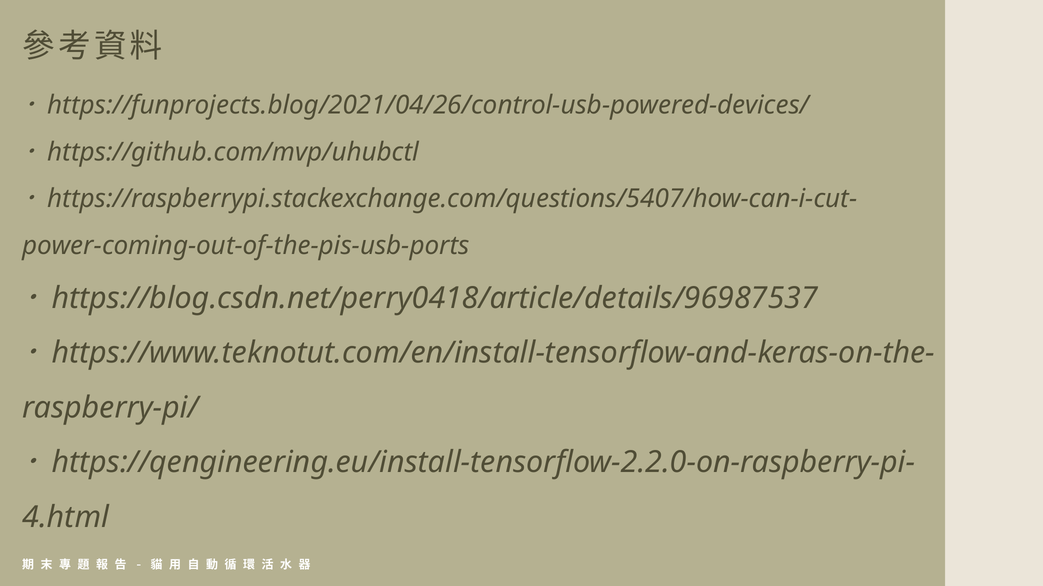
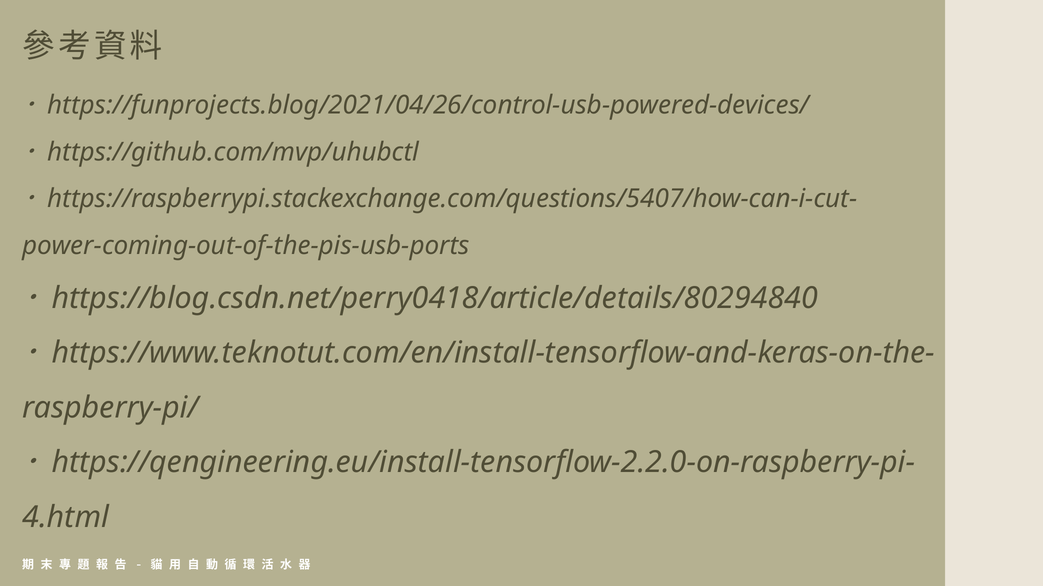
https://blog.csdn.net/perry0418/article/details/96987537: https://blog.csdn.net/perry0418/article/details/96987537 -> https://blog.csdn.net/perry0418/article/details/80294840
